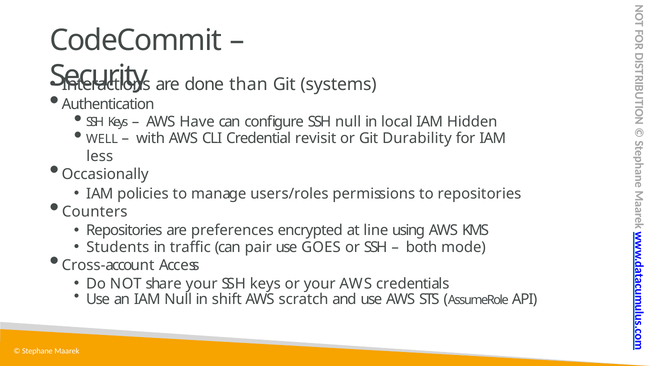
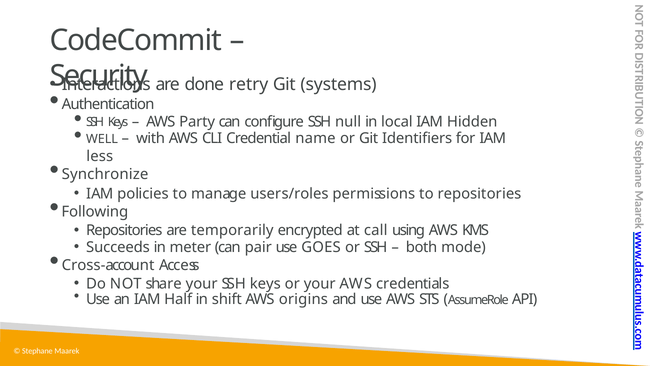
than: than -> retry
Have: Have -> Party
revisit: revisit -> name
Durability: Durability -> Identifiers
Occasionally: Occasionally -> Synchronize
Counters: Counters -> Following
preferences: preferences -> temporarily
line: line -> call
Students: Students -> Succeeds
traffic: traffic -> meter
IAM Null: Null -> Half
scratch: scratch -> origins
